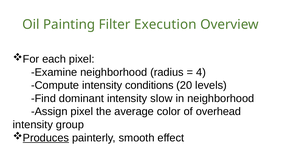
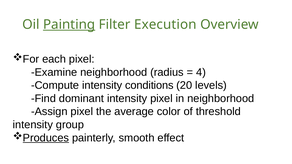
Painting underline: none -> present
intensity slow: slow -> pixel
overhead: overhead -> threshold
